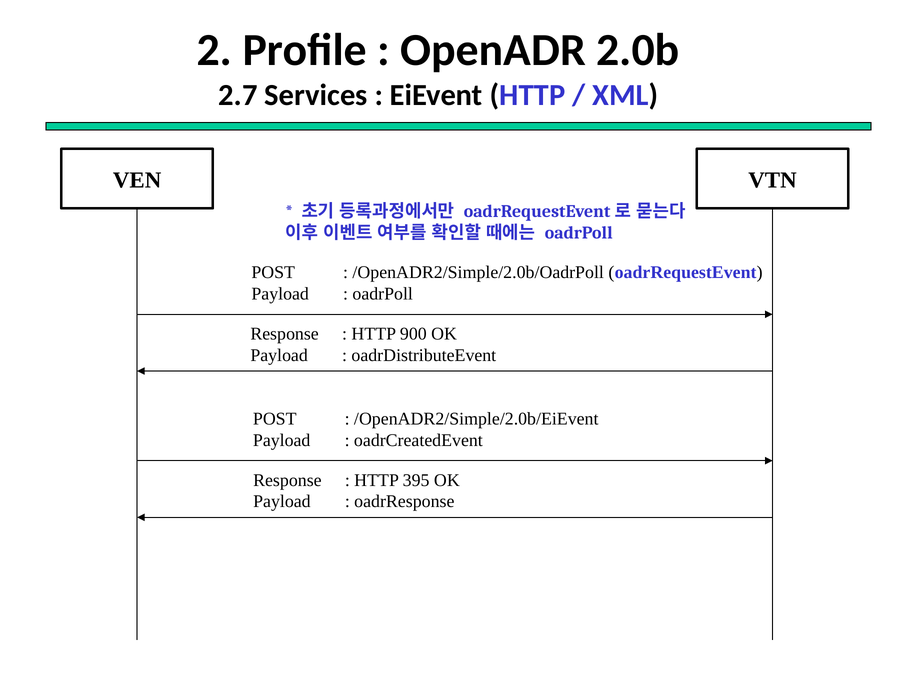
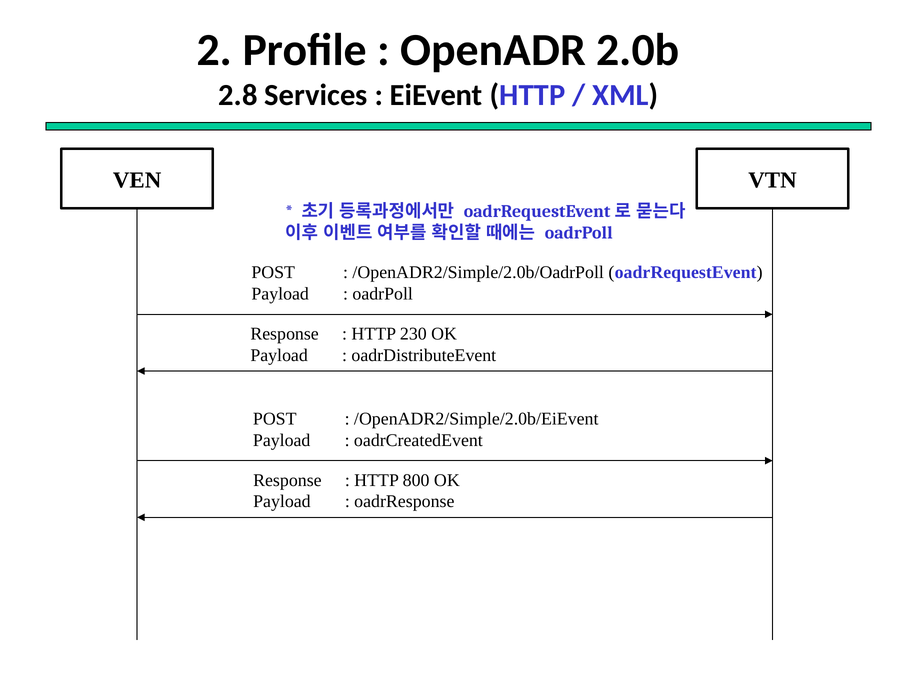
2.7: 2.7 -> 2.8
900: 900 -> 230
395: 395 -> 800
